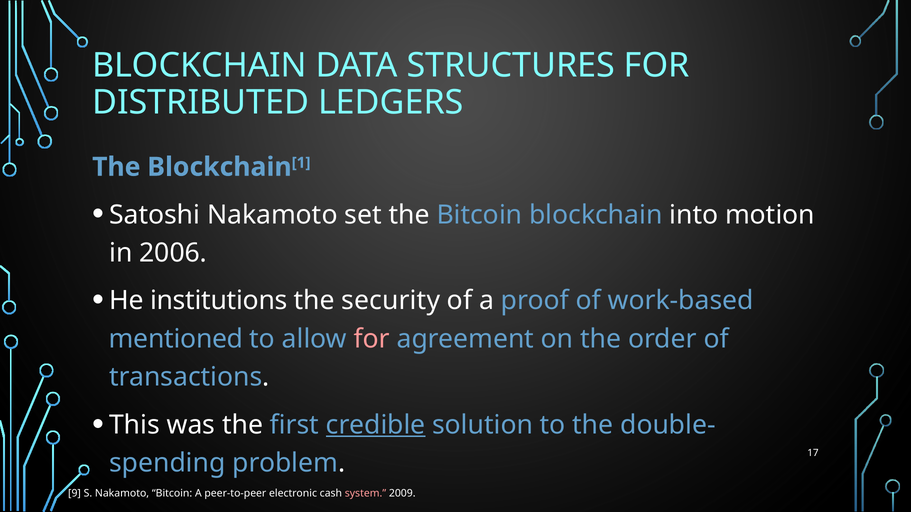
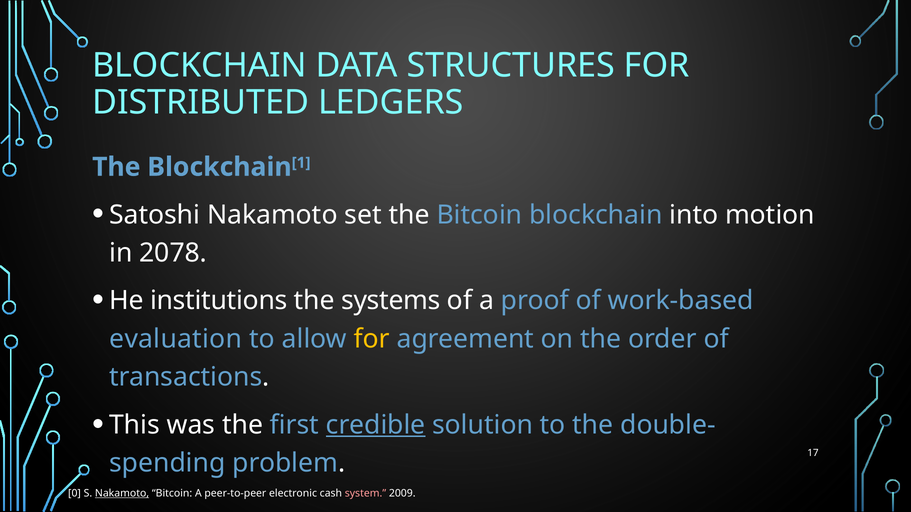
2006: 2006 -> 2078
security: security -> systems
mentioned: mentioned -> evaluation
for at (372, 339) colour: pink -> yellow
9: 9 -> 0
Nakamoto at (122, 494) underline: none -> present
